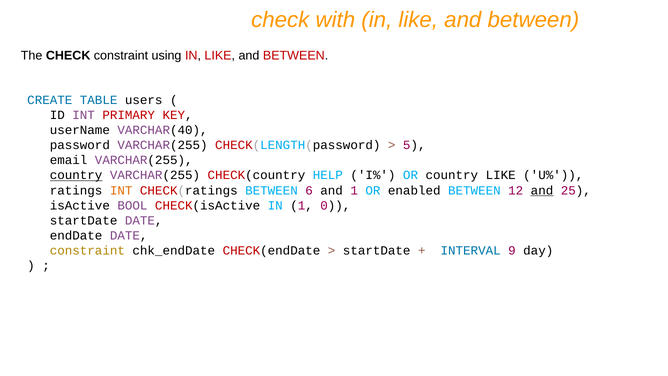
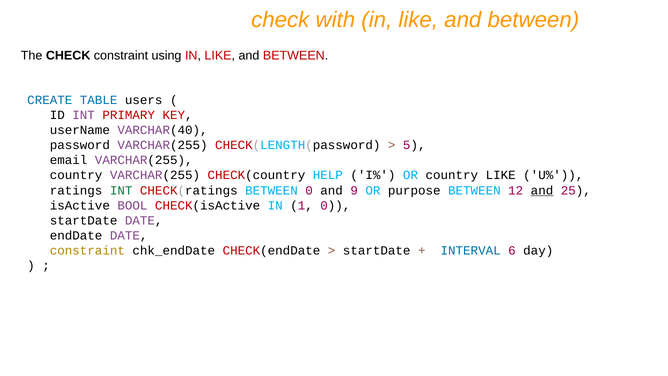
country at (76, 175) underline: present -> none
INT at (121, 190) colour: orange -> green
BETWEEN 6: 6 -> 0
and 1: 1 -> 9
enabled: enabled -> purpose
9: 9 -> 6
